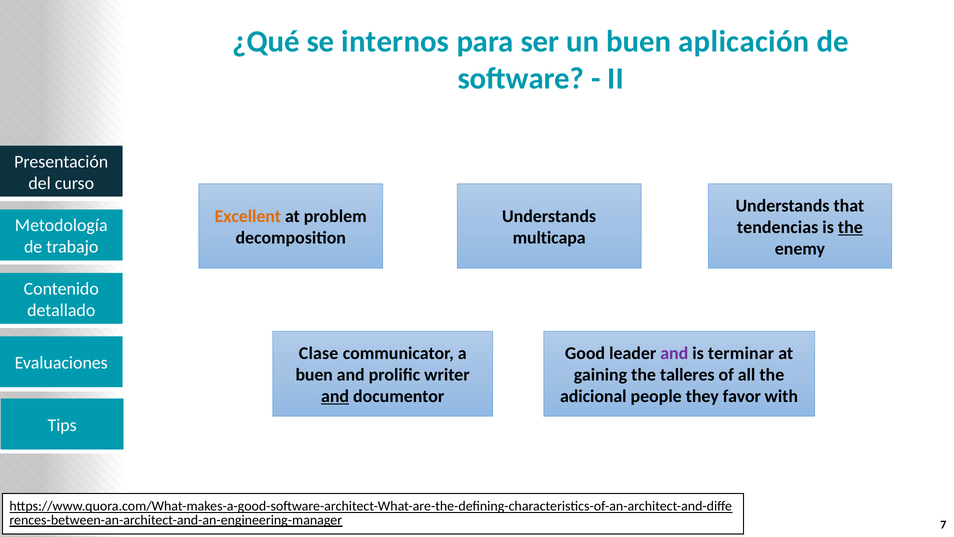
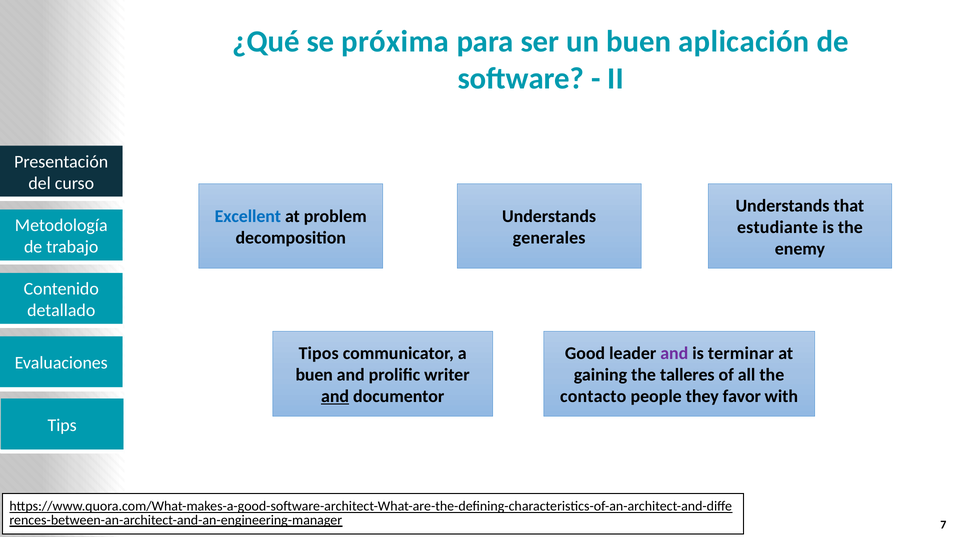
internos: internos -> próxima
Excellent colour: orange -> blue
tendencias: tendencias -> estudiante
the at (850, 227) underline: present -> none
multicapa: multicapa -> generales
Clase: Clase -> Tipos
adicional: adicional -> contacto
